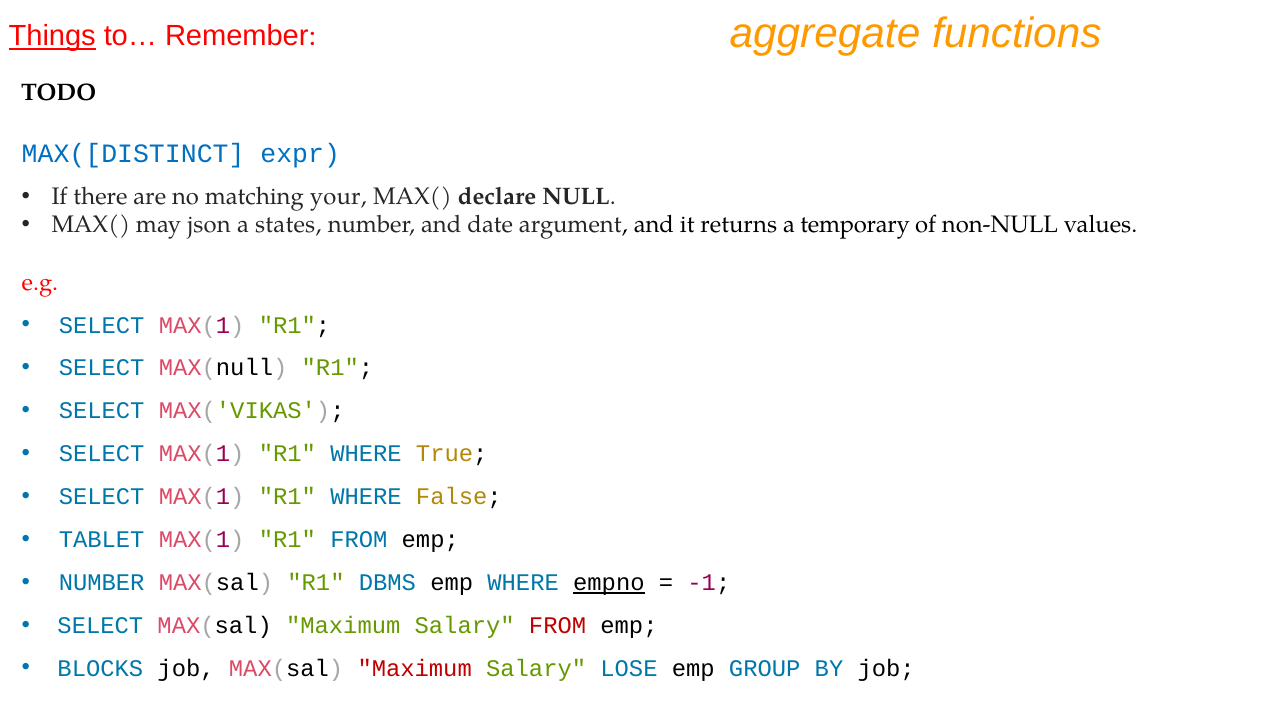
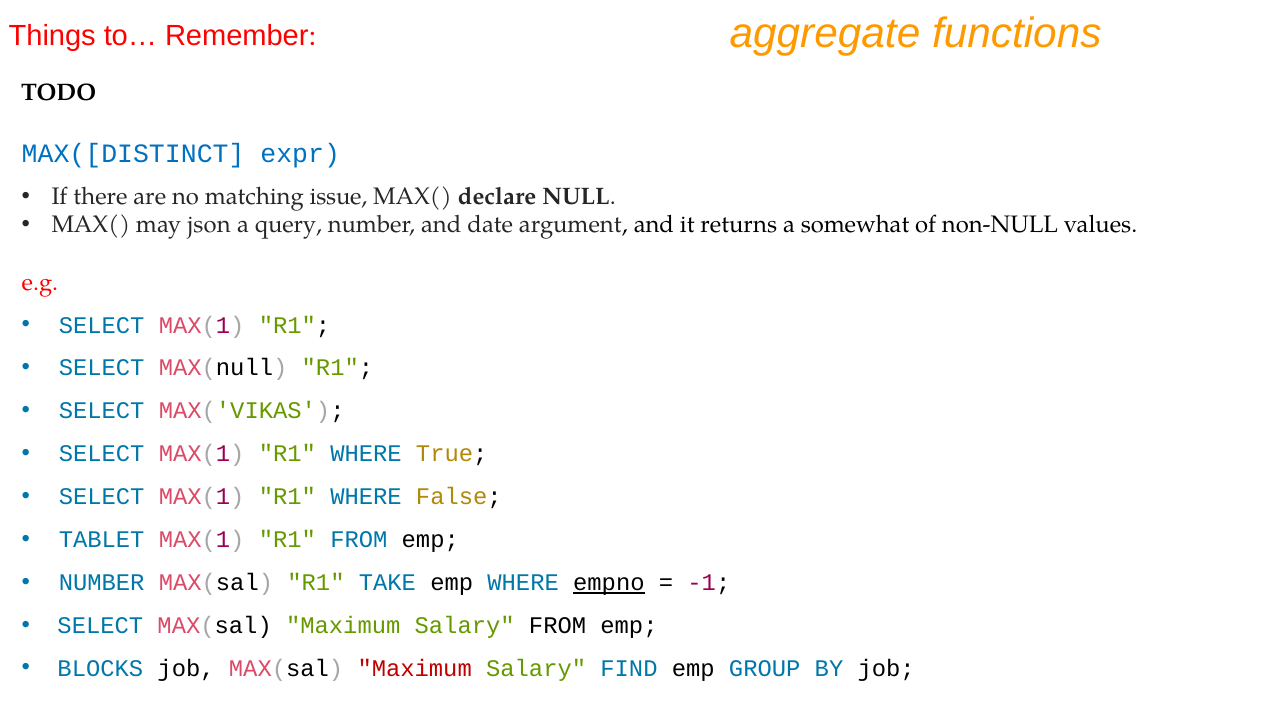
Things underline: present -> none
your: your -> issue
states: states -> query
temporary: temporary -> somewhat
DBMS: DBMS -> TAKE
FROM at (558, 625) colour: red -> black
LOSE: LOSE -> FIND
